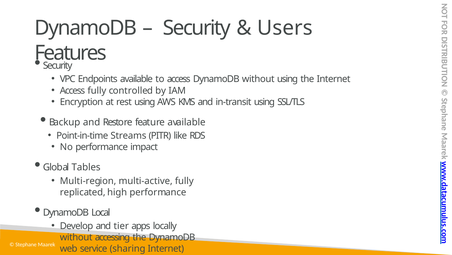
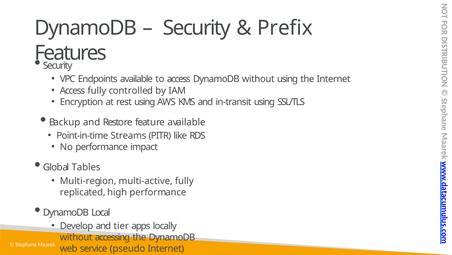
Users: Users -> Prefix
sharing: sharing -> pseudo
